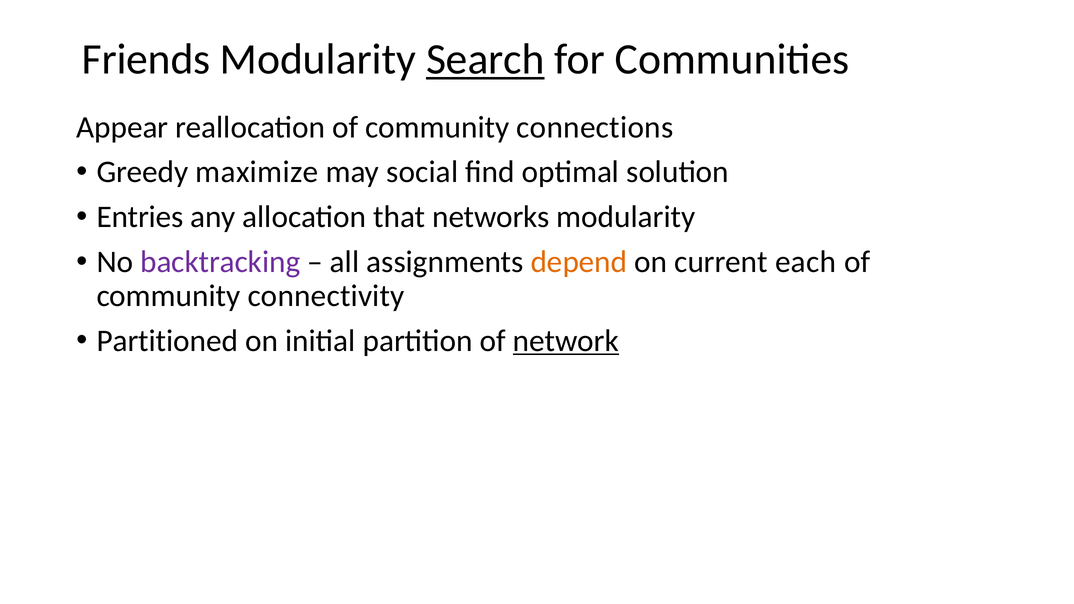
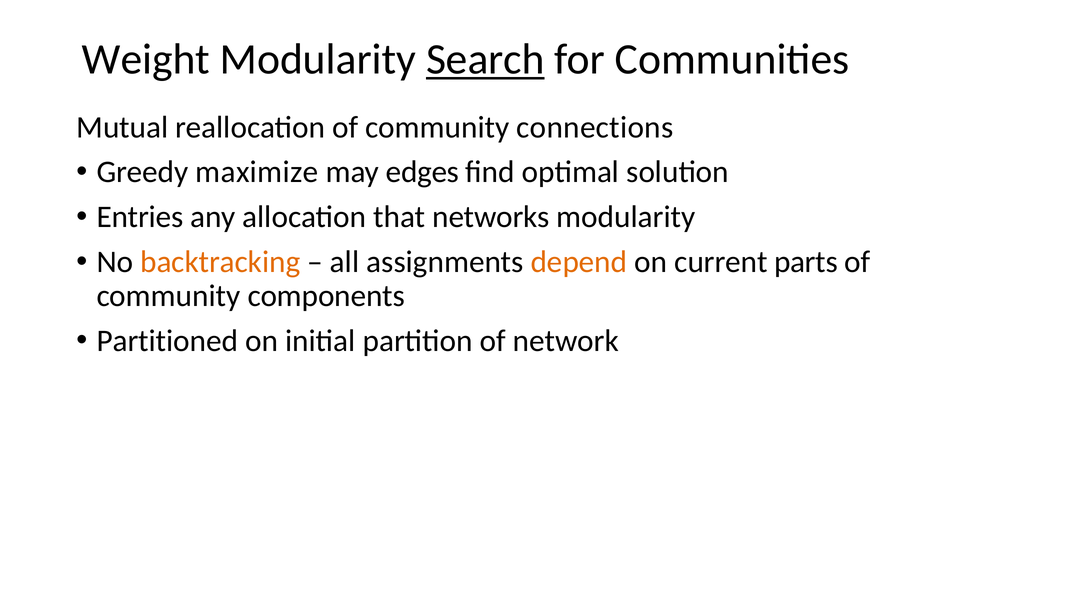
Friends: Friends -> Weight
Appear: Appear -> Mutual
social: social -> edges
backtracking colour: purple -> orange
each: each -> parts
connectivity: connectivity -> components
network underline: present -> none
